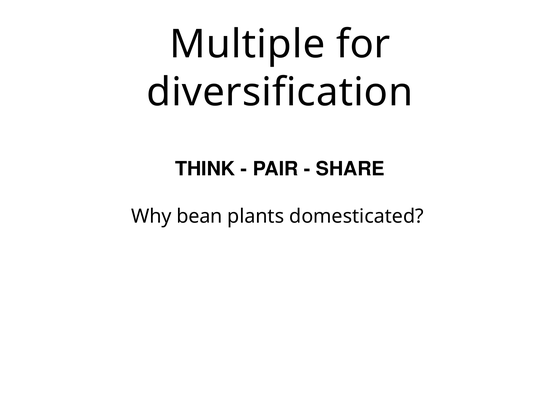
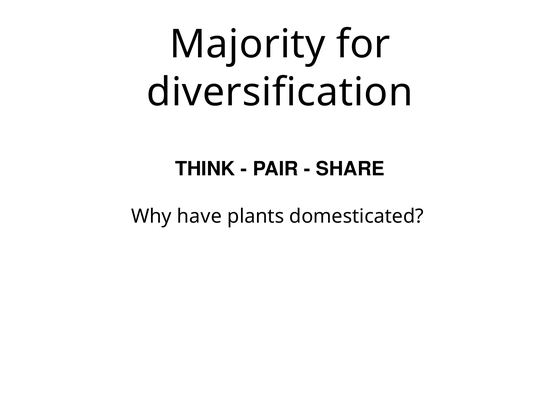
Multiple: Multiple -> Majority
bean: bean -> have
